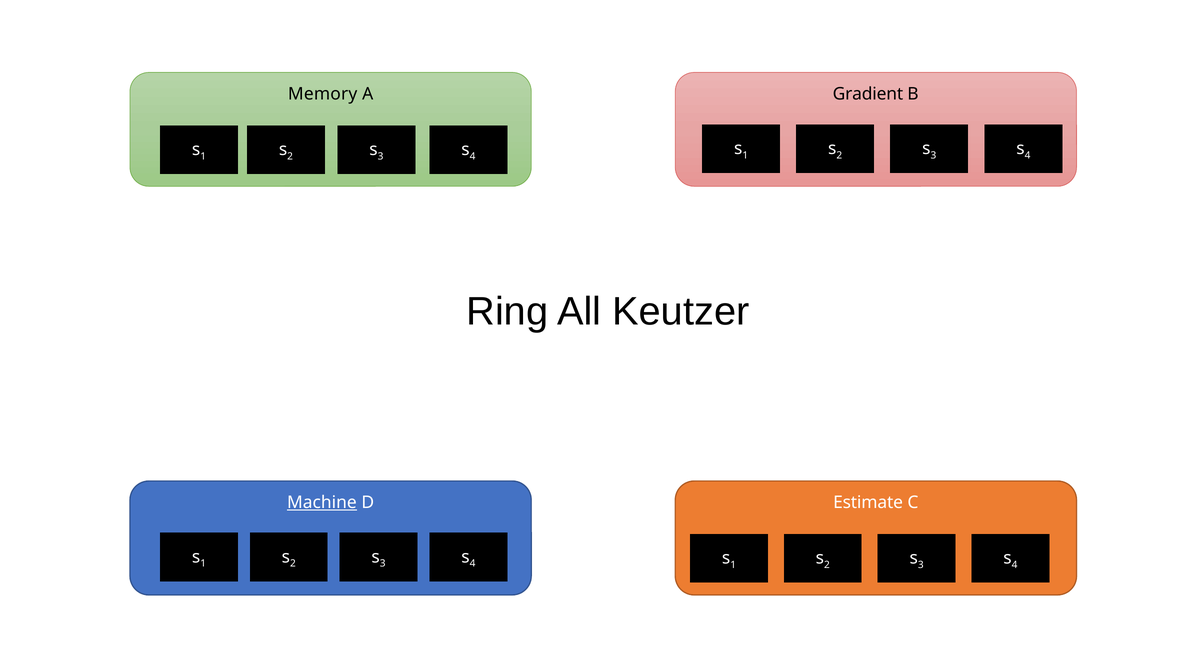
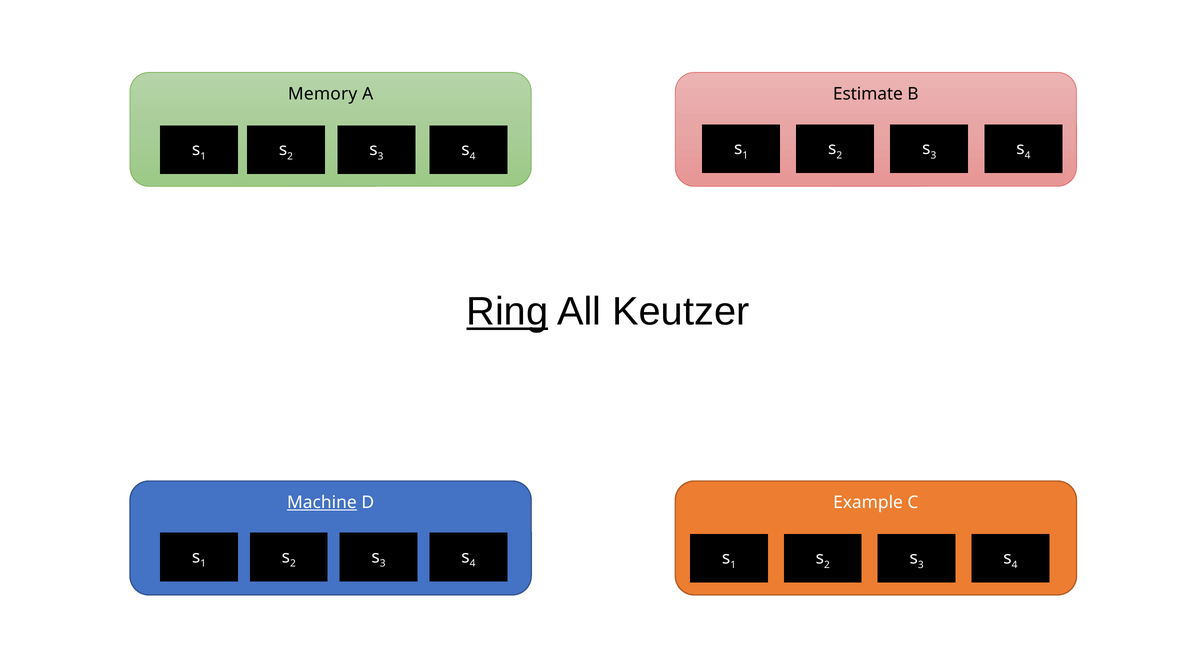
Gradient: Gradient -> Estimate
Ring underline: none -> present
Estimate: Estimate -> Example
